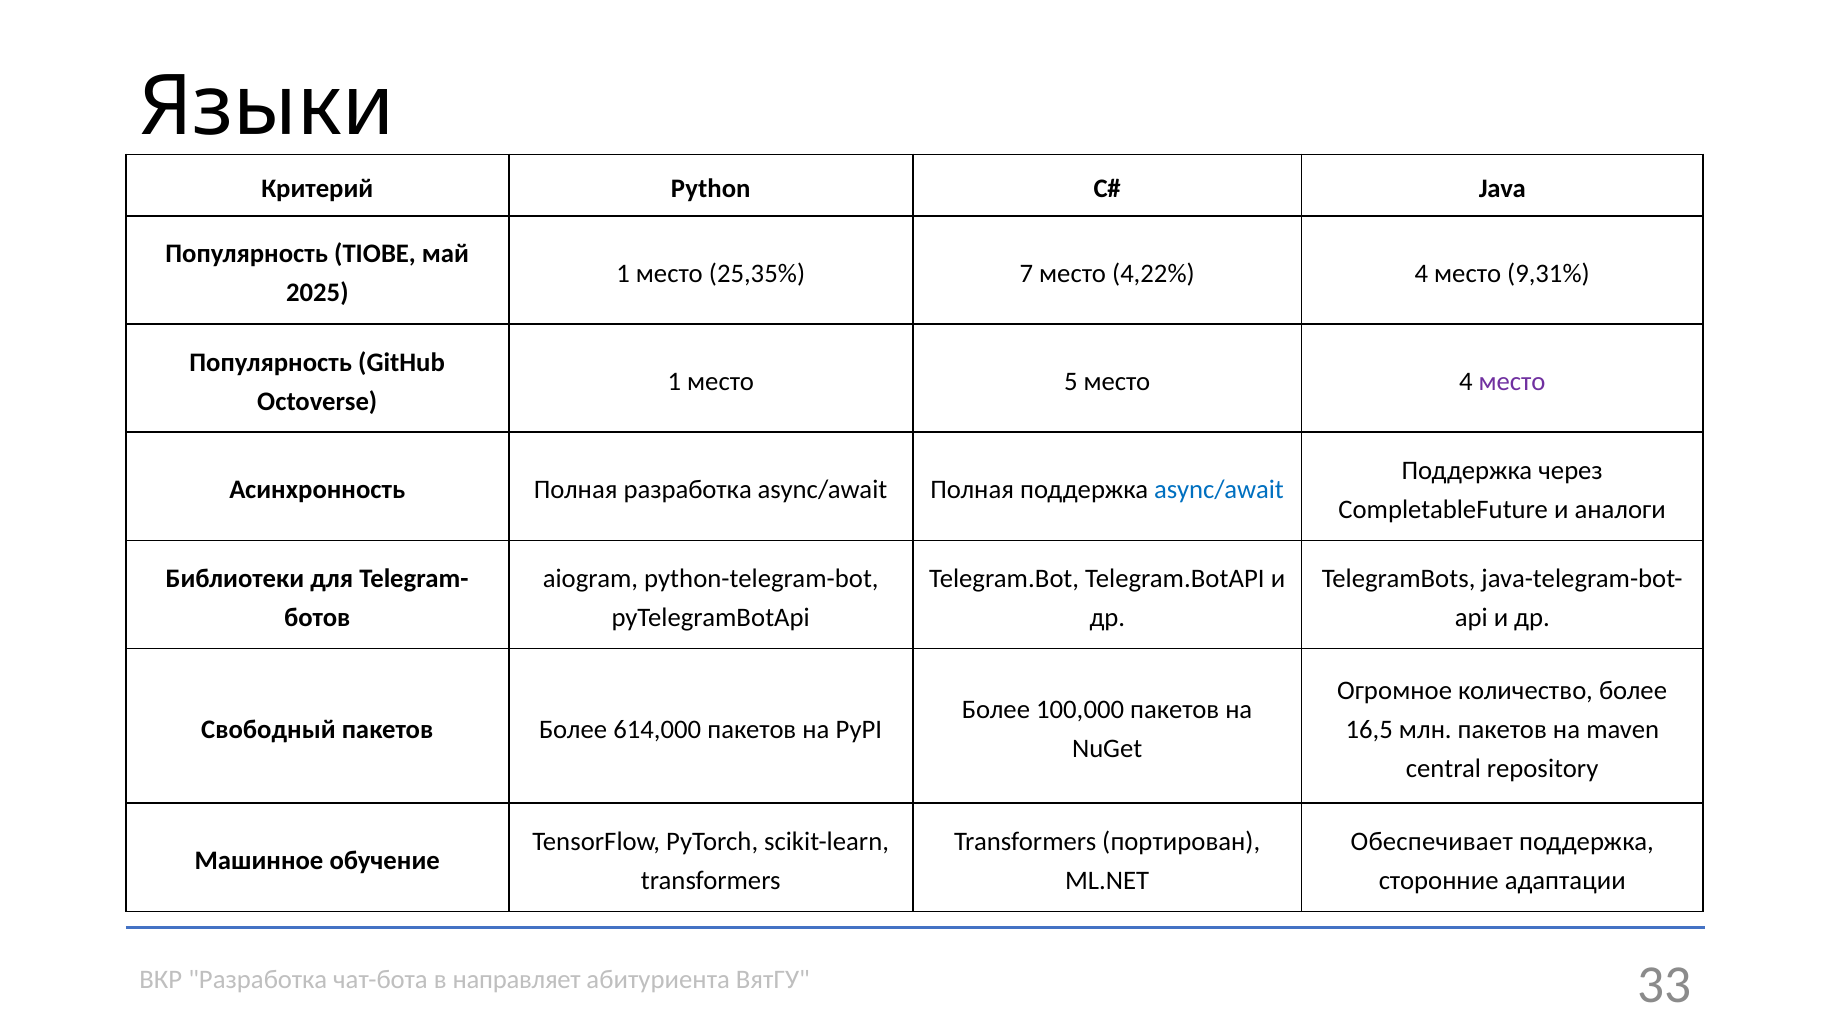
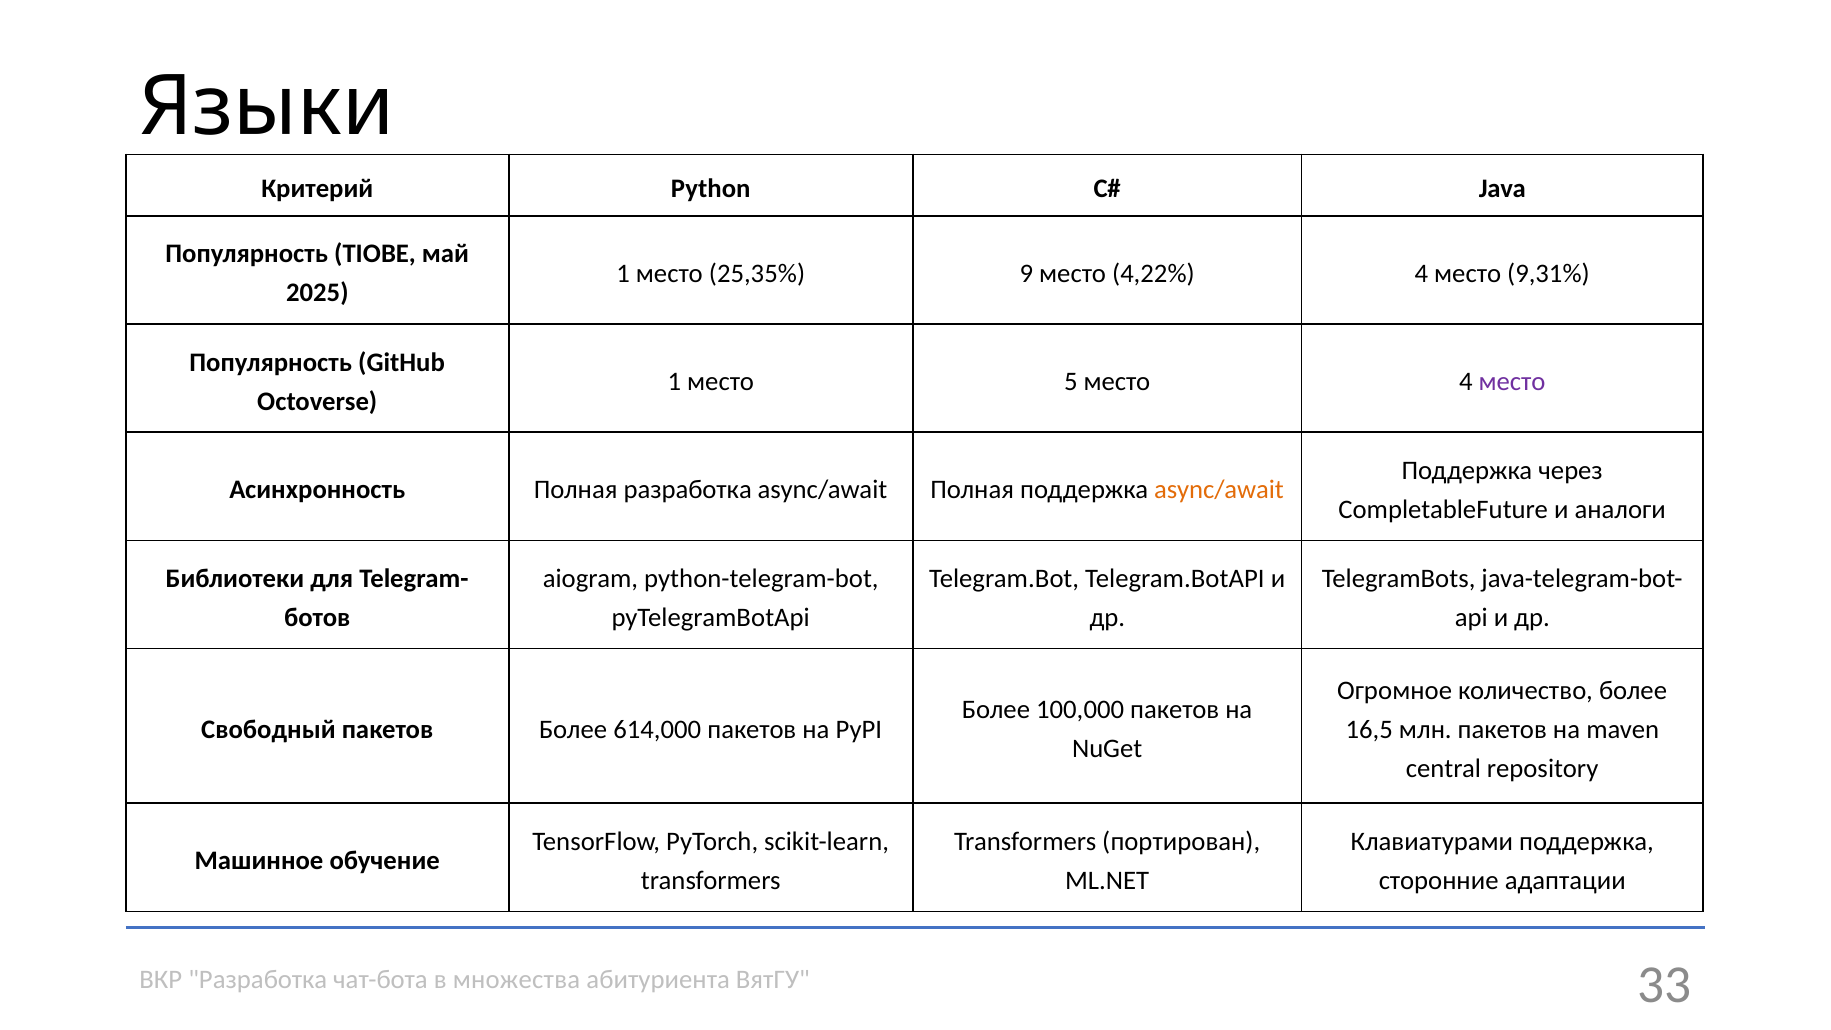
7: 7 -> 9
async/await at (1219, 490) colour: blue -> orange
Обеспечивает: Обеспечивает -> Клавиатурами
направляет: направляет -> множества
